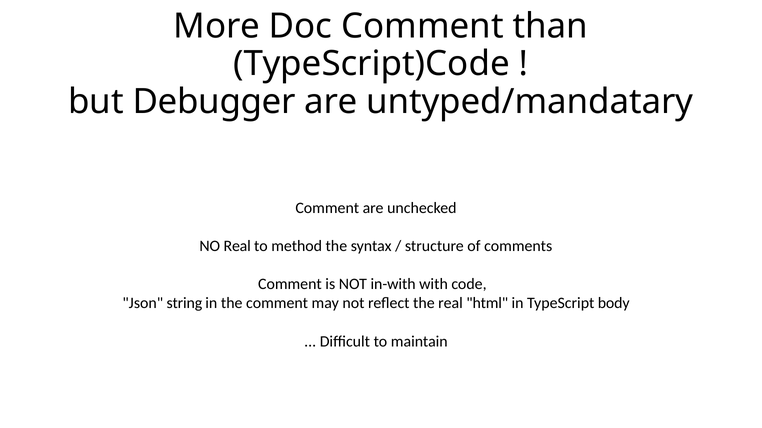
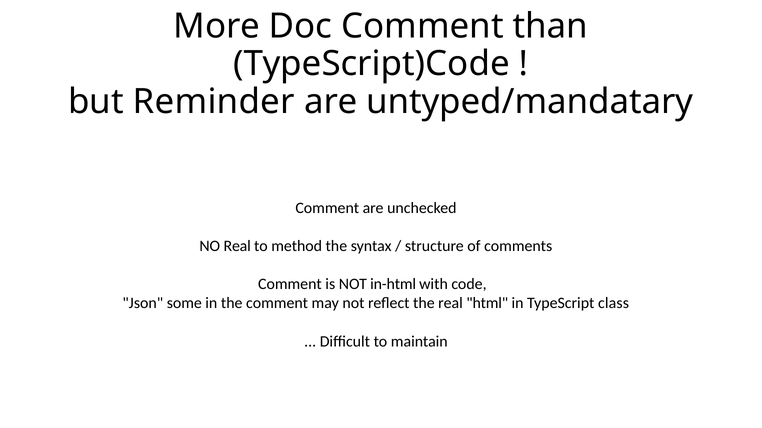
Debugger: Debugger -> Reminder
in-with: in-with -> in-html
string: string -> some
body: body -> class
